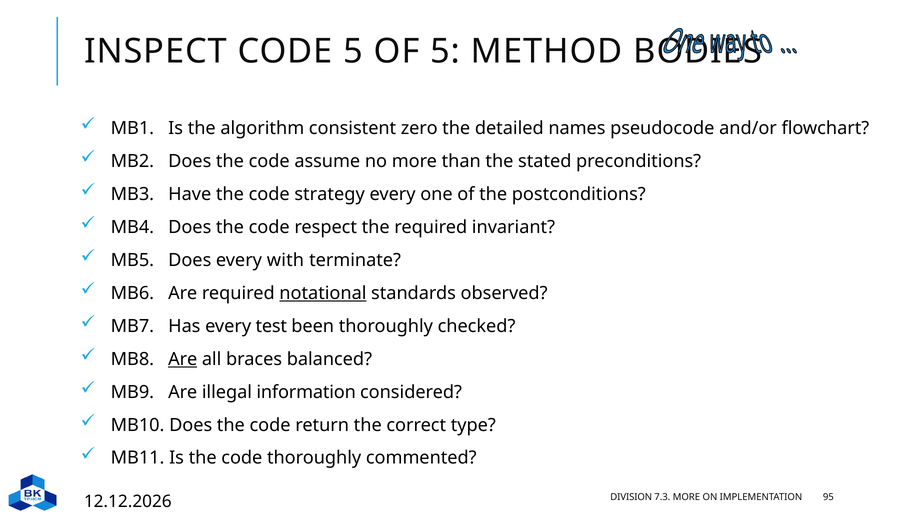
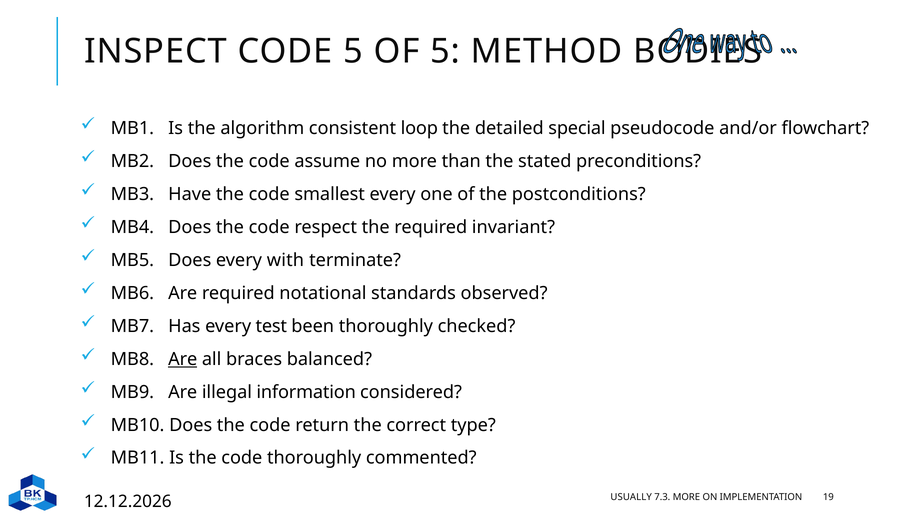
zero: zero -> loop
names: names -> special
strategy: strategy -> smallest
notational underline: present -> none
DIVISION: DIVISION -> USUALLY
95: 95 -> 19
